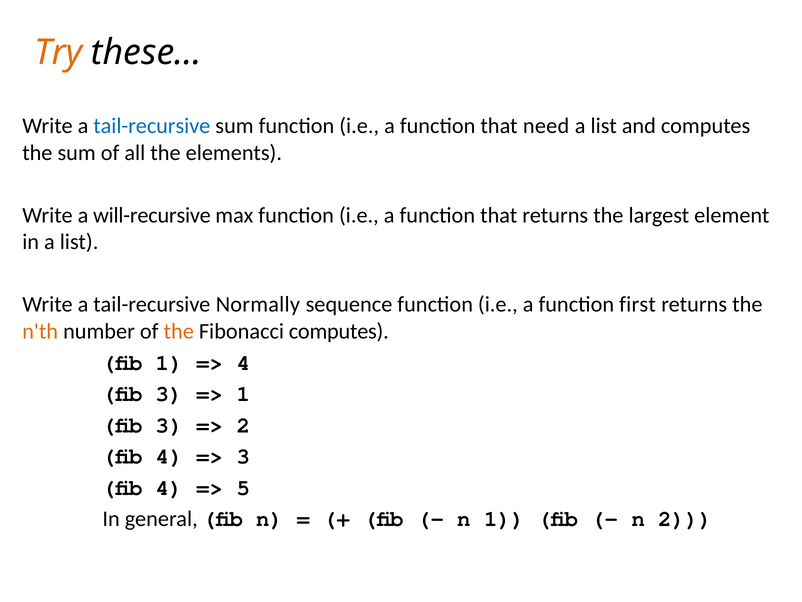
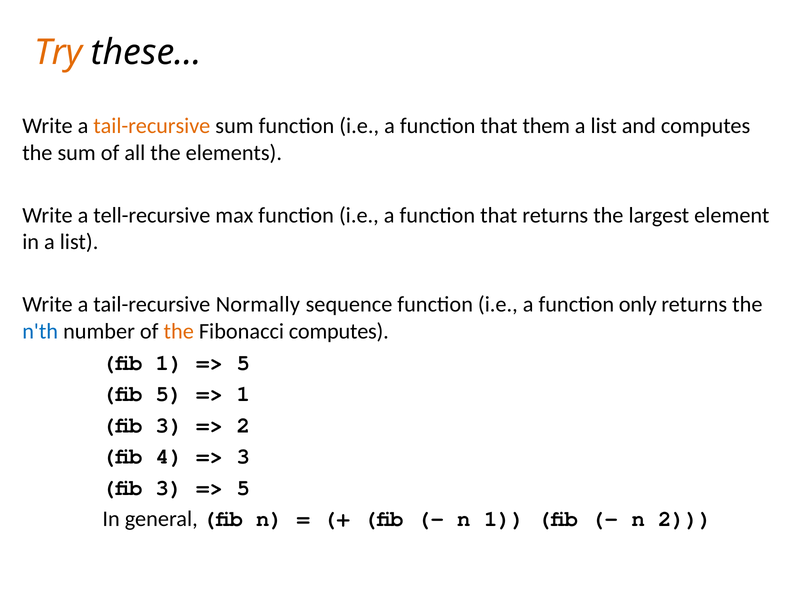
tail-recursive at (152, 126) colour: blue -> orange
need: need -> them
will-recursive: will-recursive -> tell-recursive
first: first -> only
n'th colour: orange -> blue
4 at (243, 362): 4 -> 5
3 at (169, 394): 3 -> 5
4 at (169, 487): 4 -> 3
